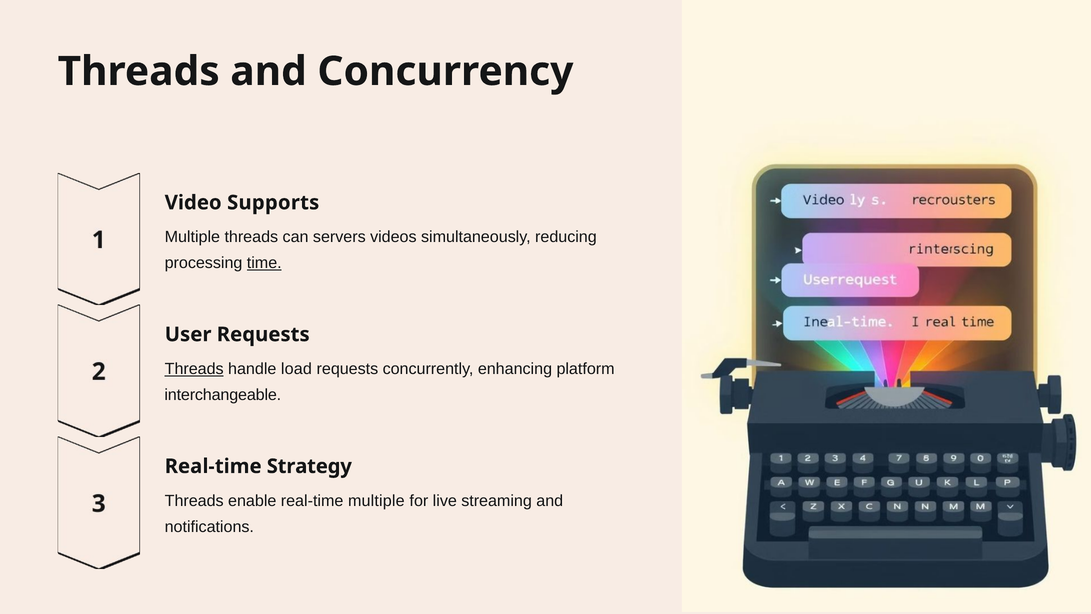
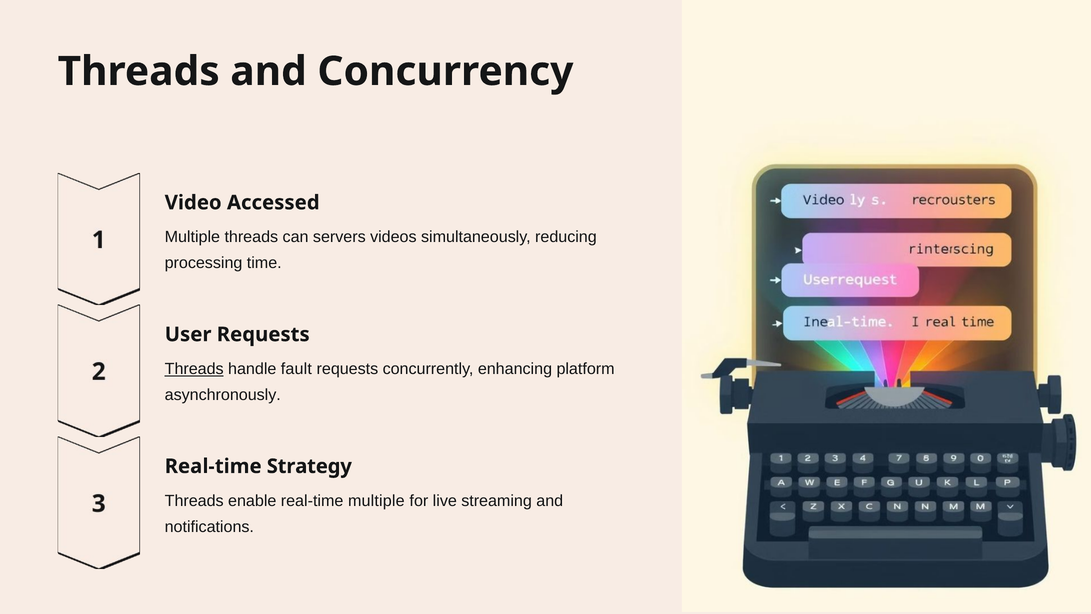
Supports: Supports -> Accessed
time underline: present -> none
load: load -> fault
interchangeable: interchangeable -> asynchronously
